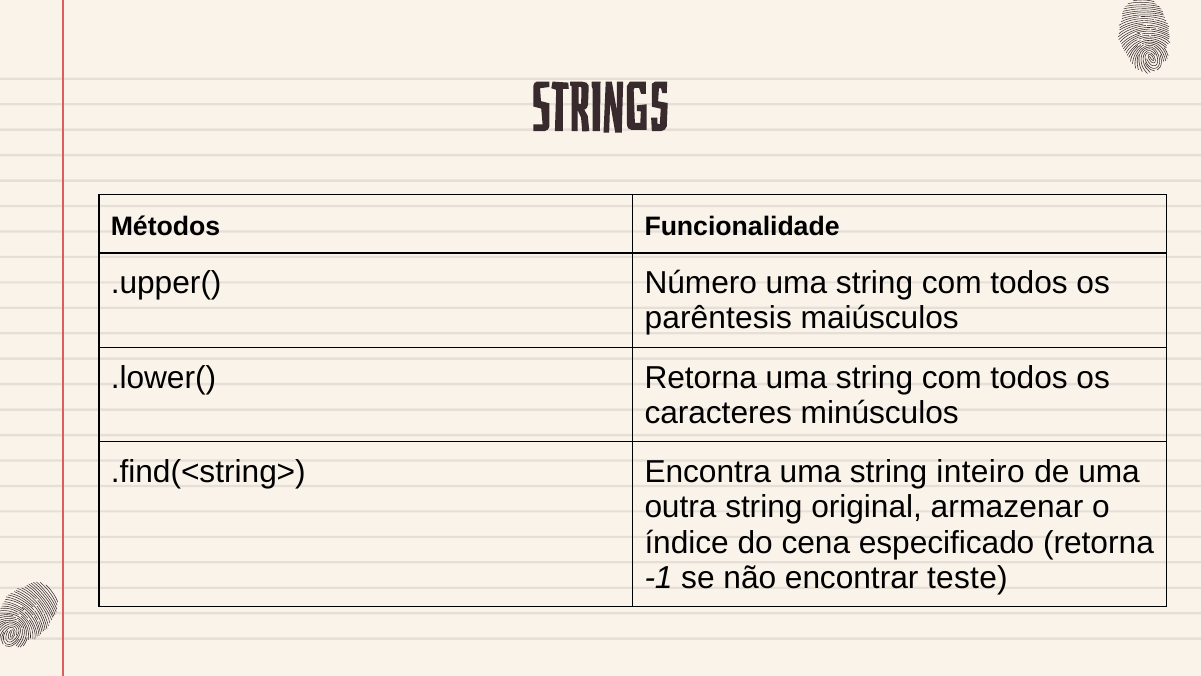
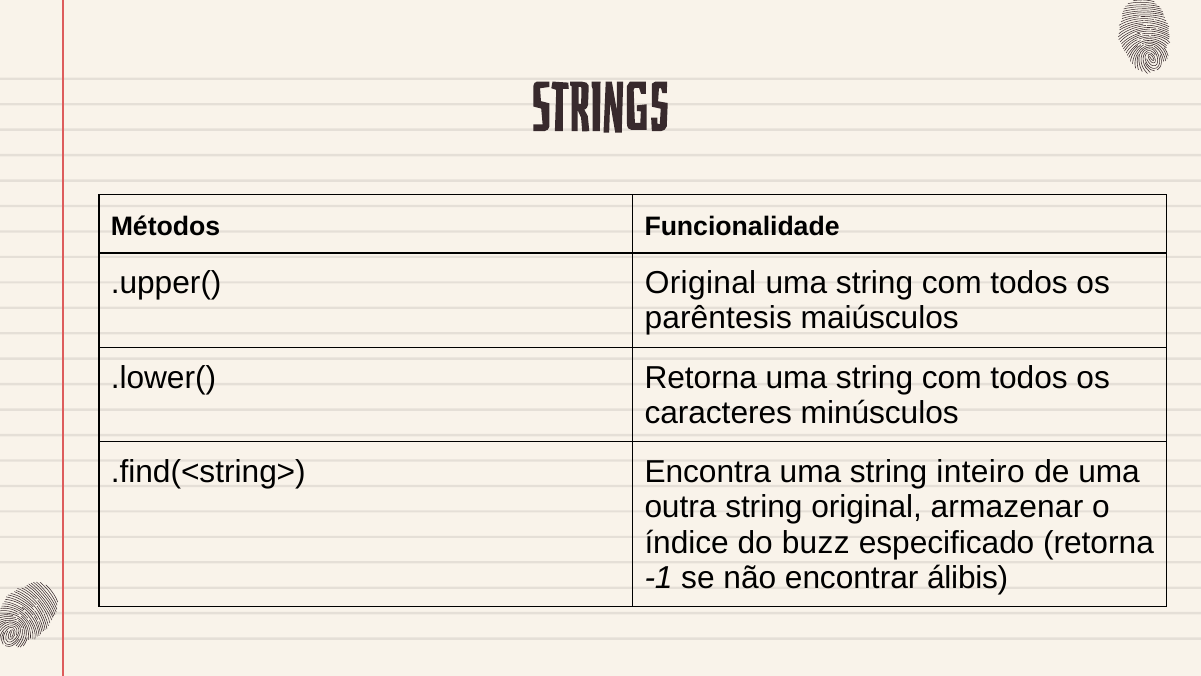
.upper( Número: Número -> Original
cena: cena -> buzz
teste: teste -> álibis
